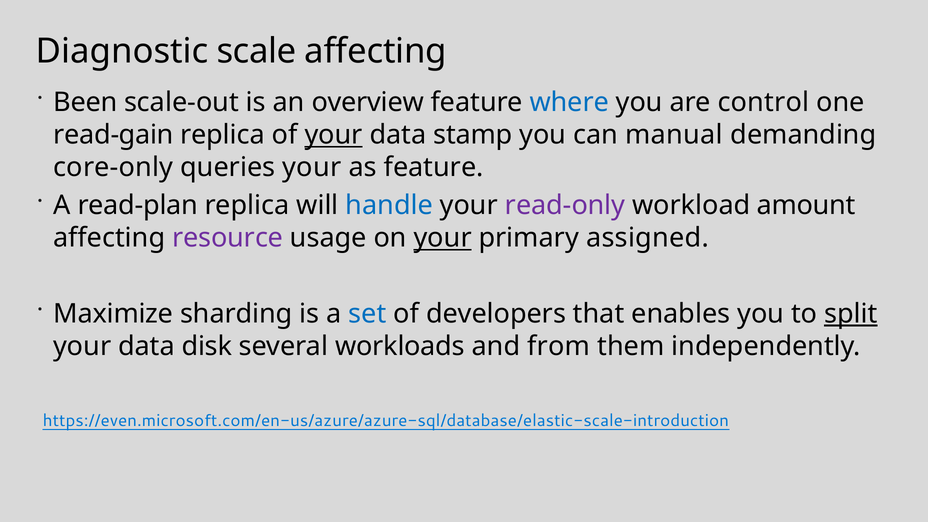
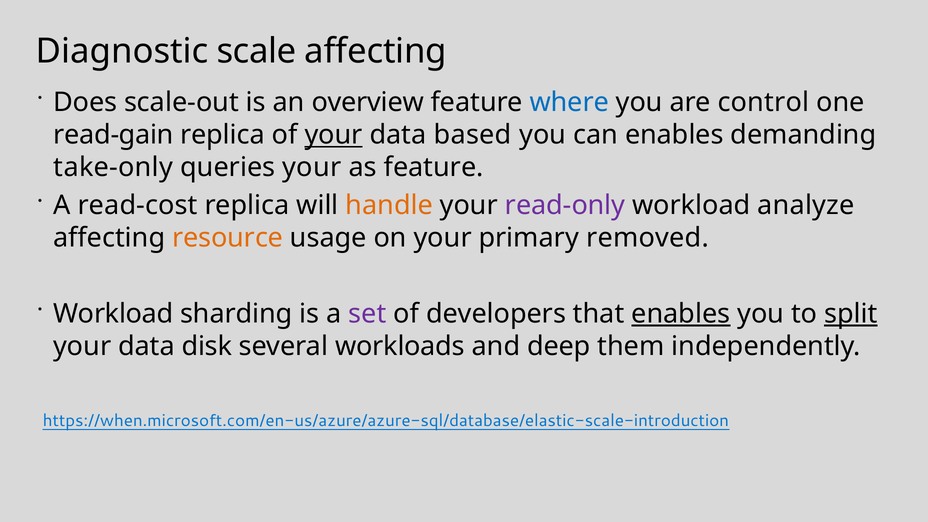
Been: Been -> Does
stamp: stamp -> based
can manual: manual -> enables
core-only: core-only -> take-only
read-plan: read-plan -> read-cost
handle colour: blue -> orange
amount: amount -> analyze
resource colour: purple -> orange
your at (443, 238) underline: present -> none
assigned: assigned -> removed
Maximize at (113, 314): Maximize -> Workload
set colour: blue -> purple
enables at (681, 314) underline: none -> present
from: from -> deep
https://even.microsoft.com/en-us/azure/azure-sql/database/elastic-scale-introduction: https://even.microsoft.com/en-us/azure/azure-sql/database/elastic-scale-introduction -> https://when.microsoft.com/en-us/azure/azure-sql/database/elastic-scale-introduction
